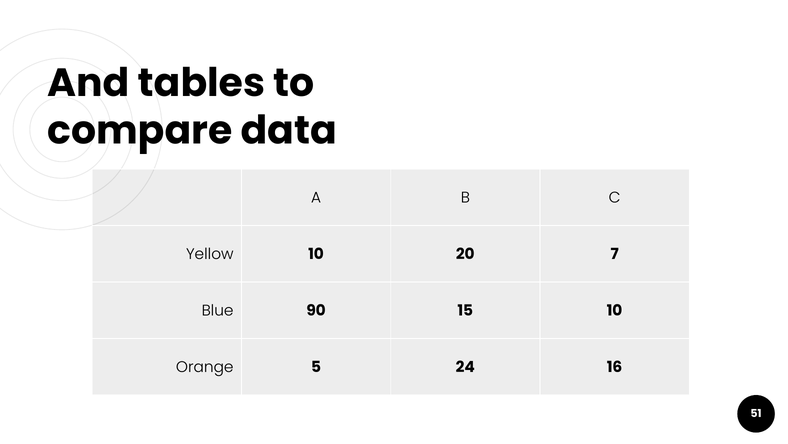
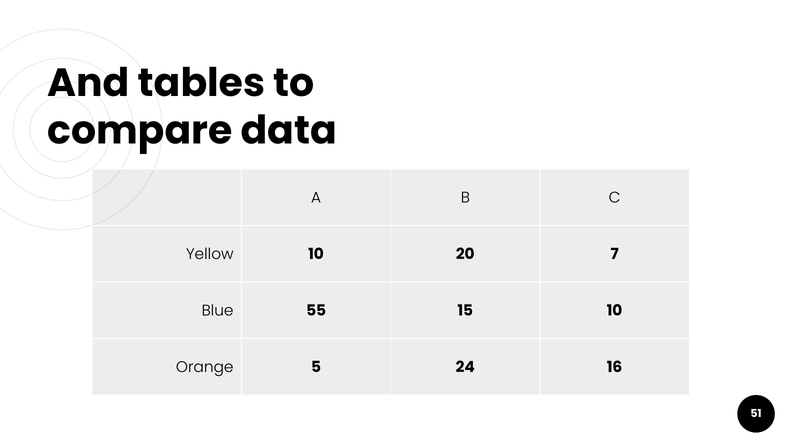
90: 90 -> 55
